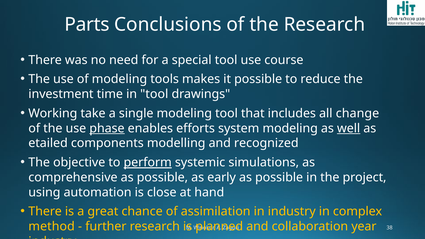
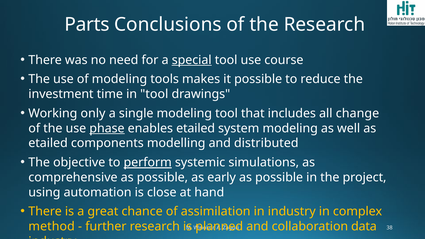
special underline: none -> present
take: take -> only
enables efforts: efforts -> etailed
well underline: present -> none
recognized: recognized -> distributed
year: year -> data
